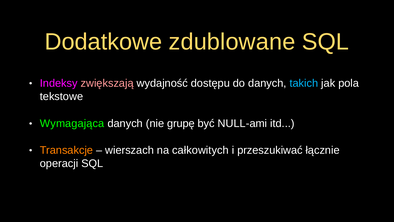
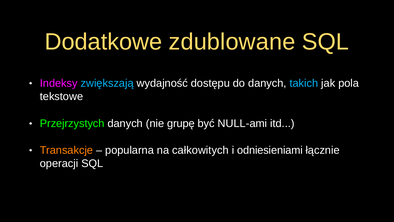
zwiększają colour: pink -> light blue
Wymagająca: Wymagająca -> Przejrzystych
wierszach: wierszach -> popularna
przeszukiwać: przeszukiwać -> odniesieniami
